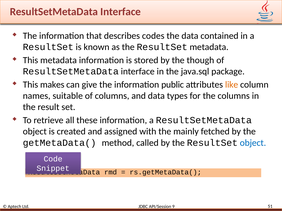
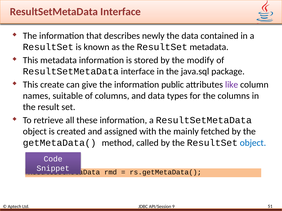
codes: codes -> newly
though: though -> modify
makes: makes -> create
like colour: orange -> purple
